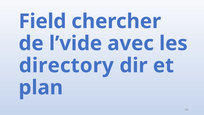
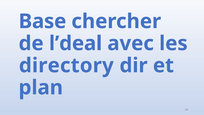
Field: Field -> Base
l’vide: l’vide -> l’deal
